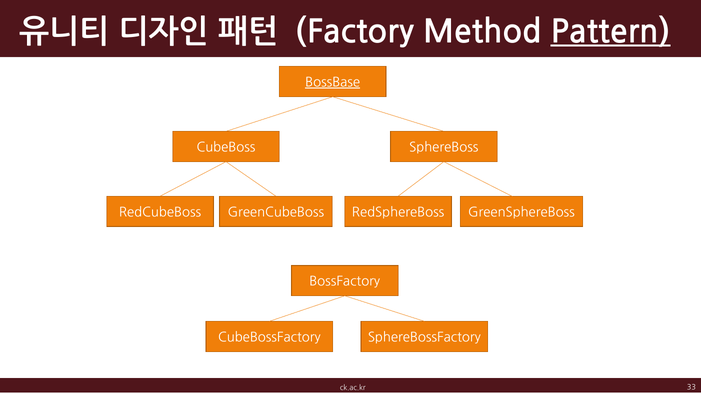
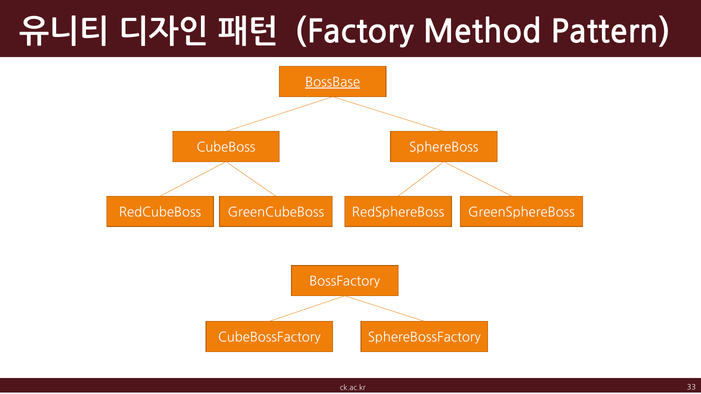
Pattern underline: present -> none
